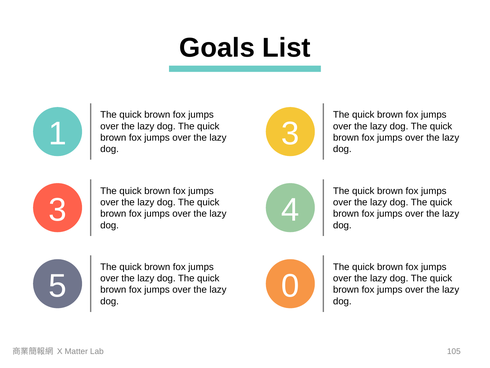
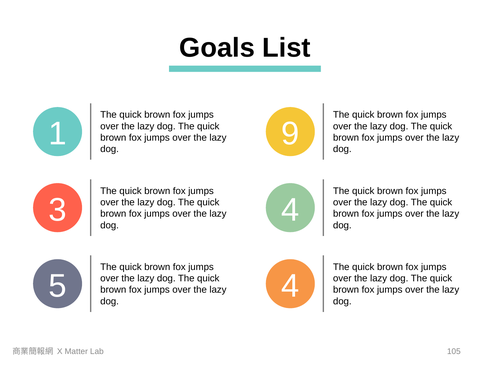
3 at (290, 134): 3 -> 9
0 at (290, 286): 0 -> 4
